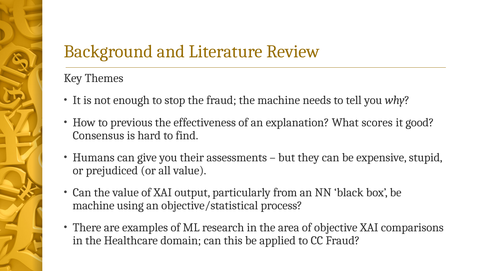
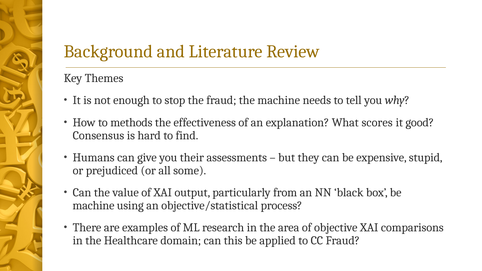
previous: previous -> methods
all value: value -> some
